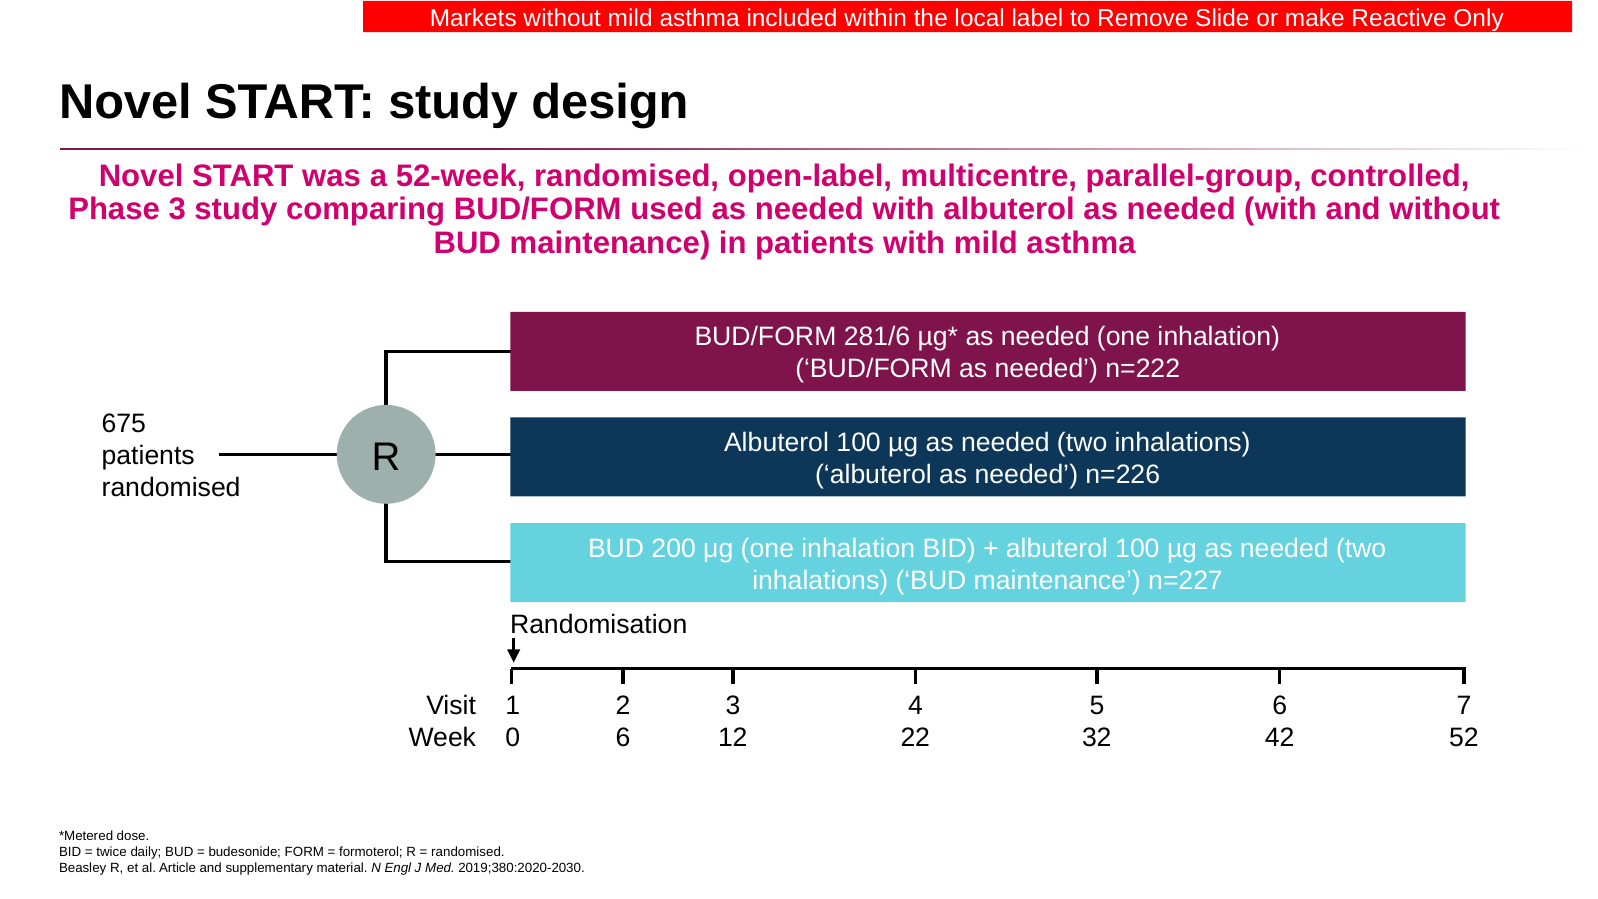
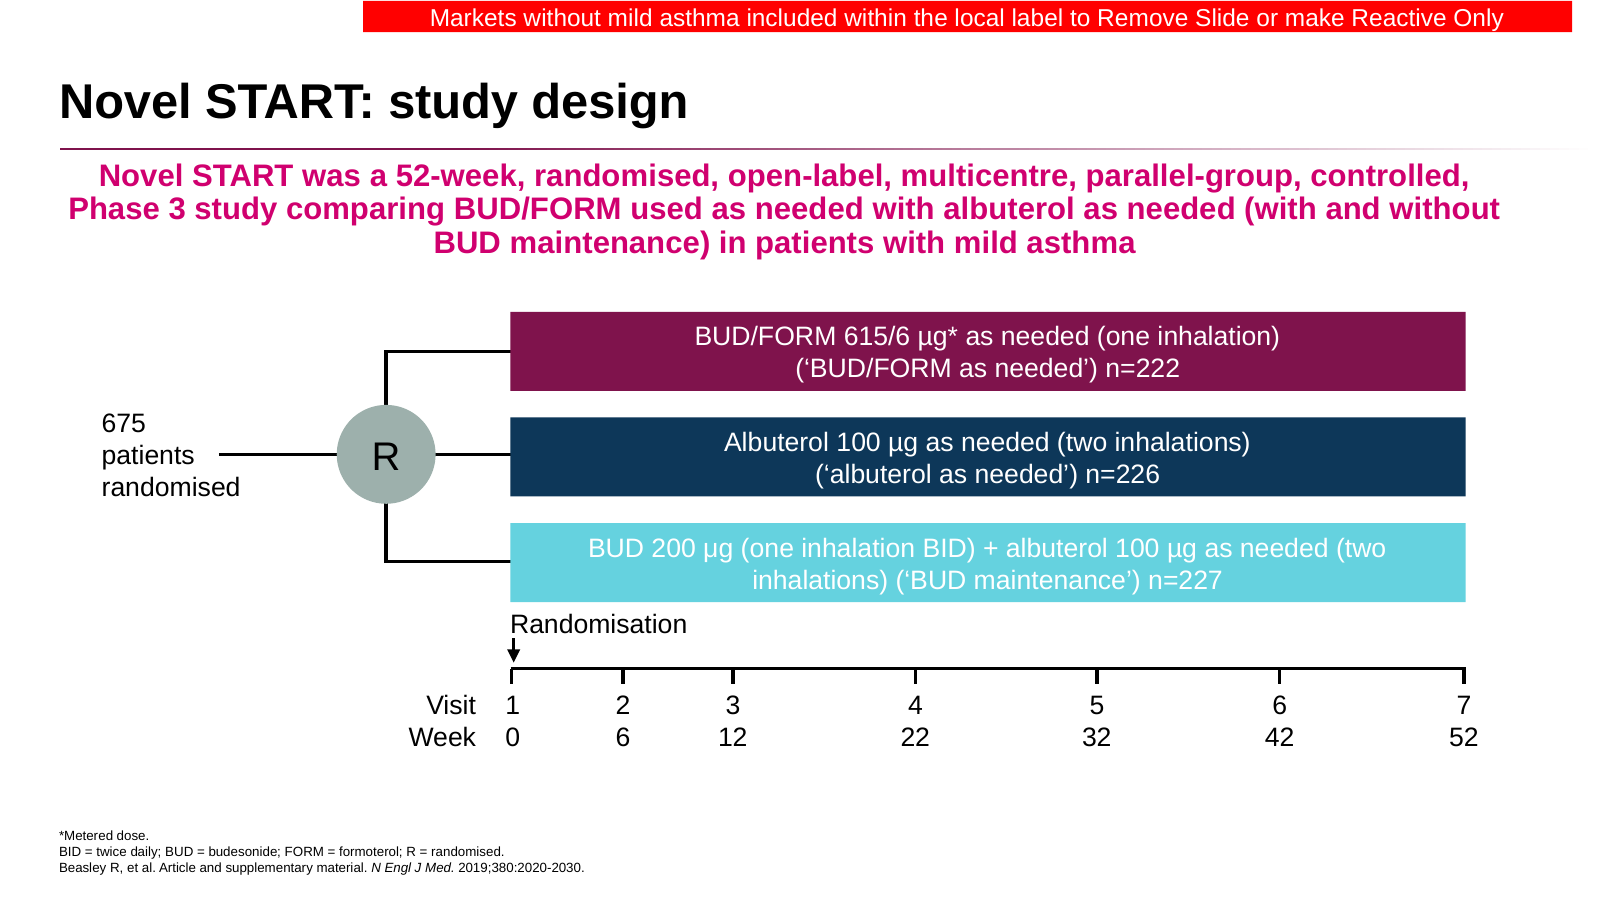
281/6: 281/6 -> 615/6
